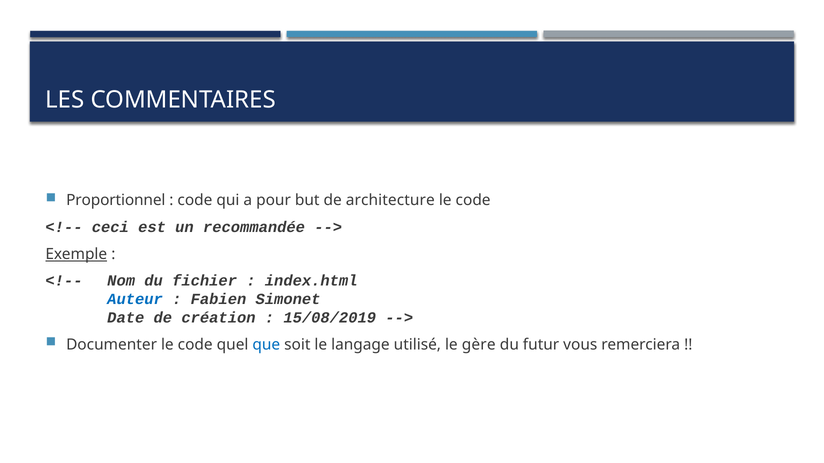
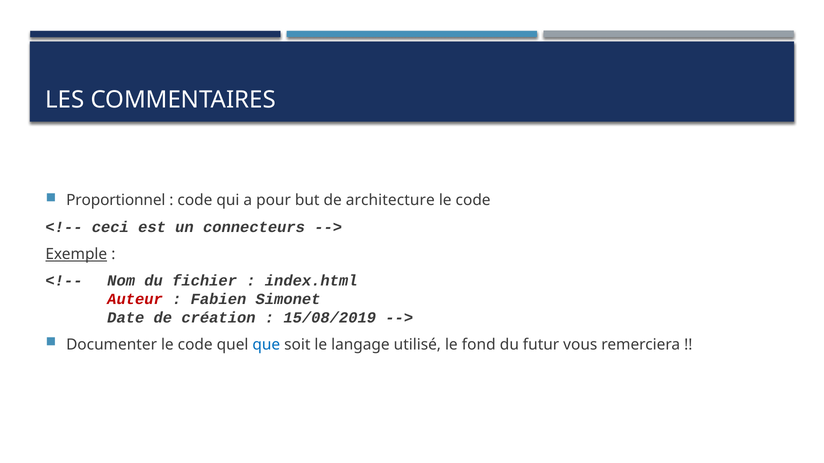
recommandée: recommandée -> connecteurs
Auteur colour: blue -> red
gère: gère -> fond
